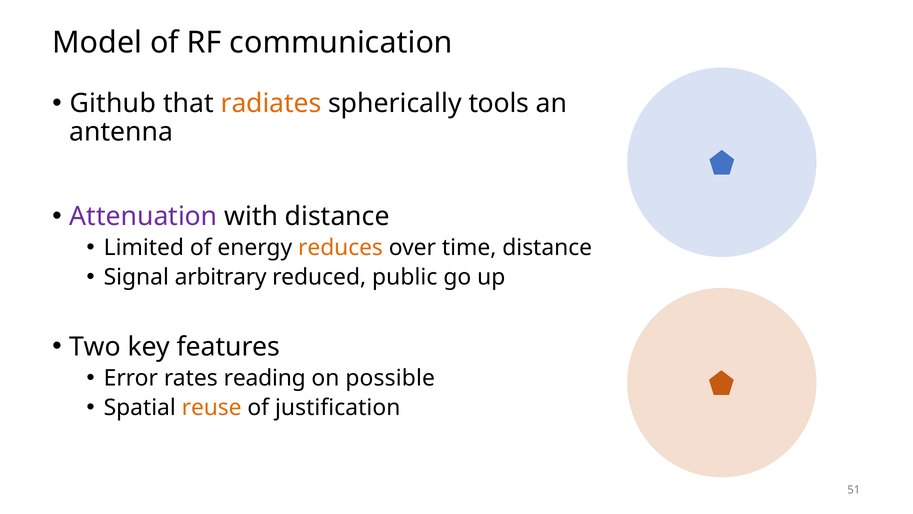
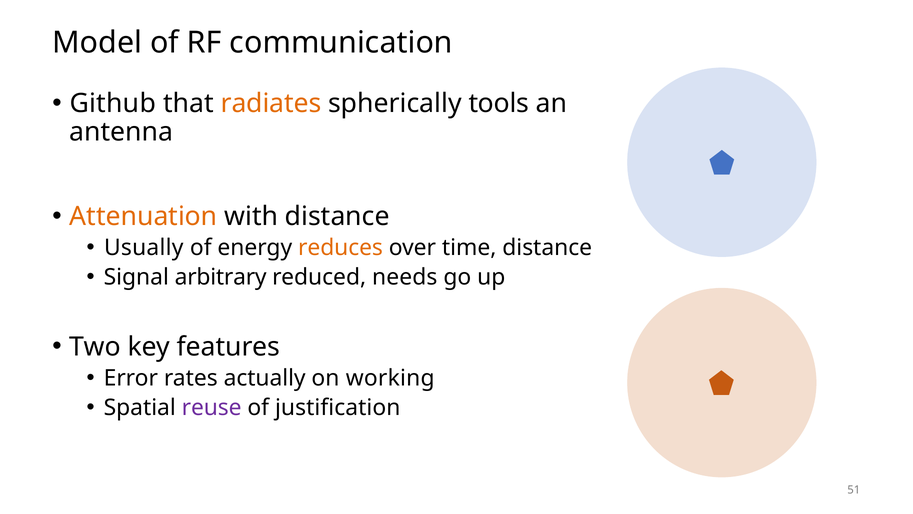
Attenuation colour: purple -> orange
Limited: Limited -> Usually
public: public -> needs
reading: reading -> actually
possible: possible -> working
reuse colour: orange -> purple
